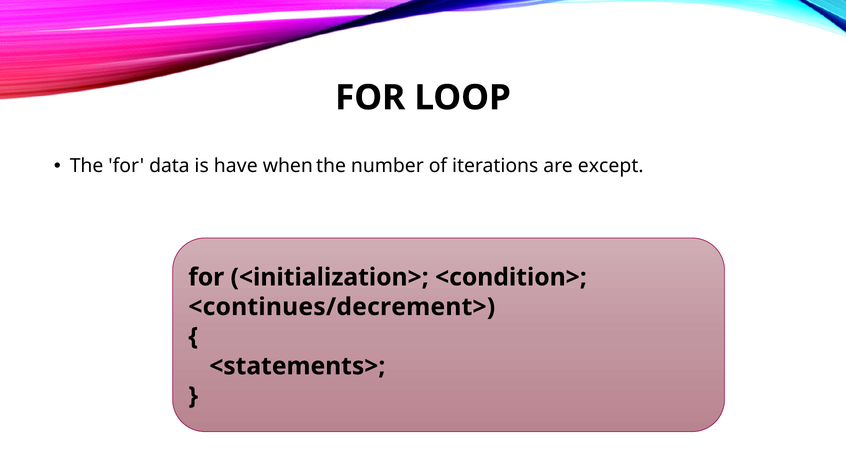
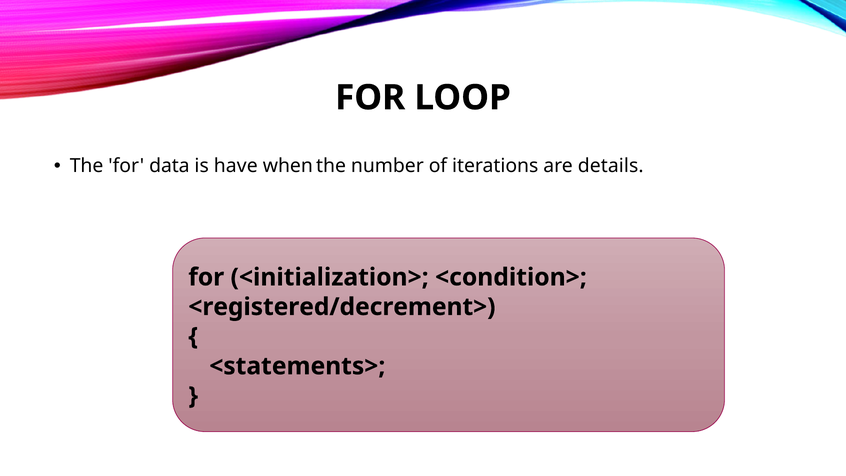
except: except -> details
<continues/decrement>: <continues/decrement> -> <registered/decrement>
